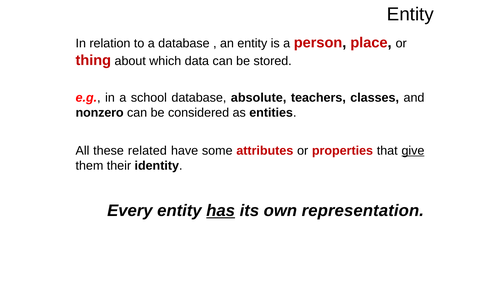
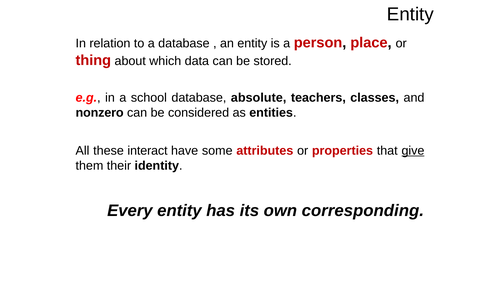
related: related -> interact
has underline: present -> none
representation: representation -> corresponding
